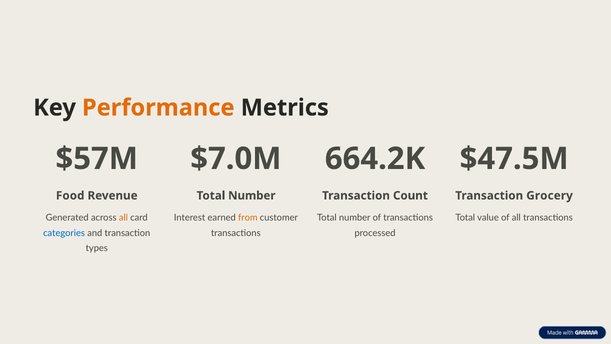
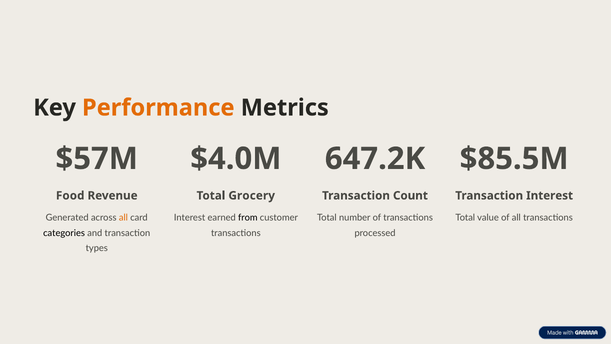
$7.0M: $7.0M -> $4.0M
664.2K: 664.2K -> 647.2K
$47.5M: $47.5M -> $85.5M
Number at (252, 195): Number -> Grocery
Transaction Grocery: Grocery -> Interest
from colour: orange -> black
categories colour: blue -> black
